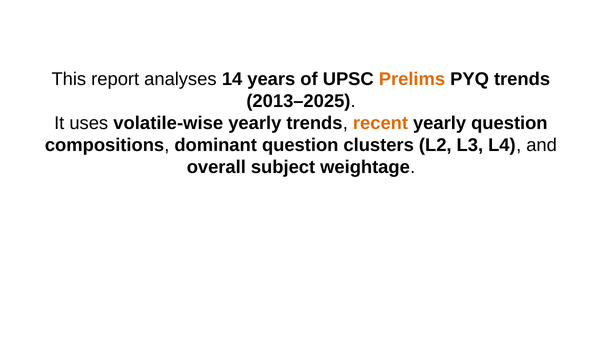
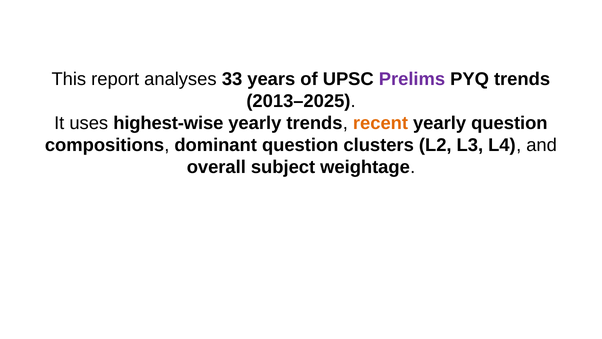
14: 14 -> 33
Prelims colour: orange -> purple
volatile-wise: volatile-wise -> highest-wise
